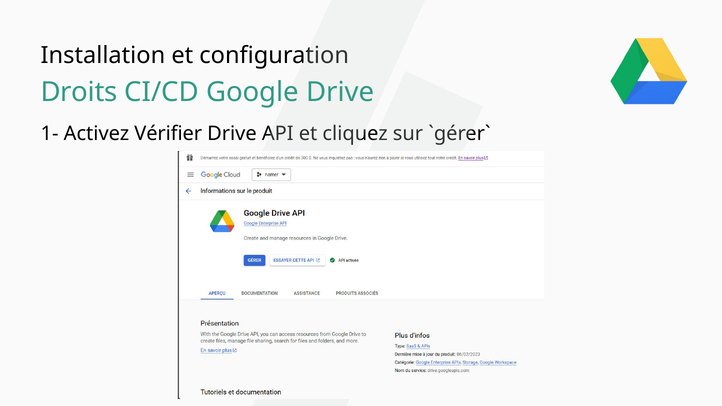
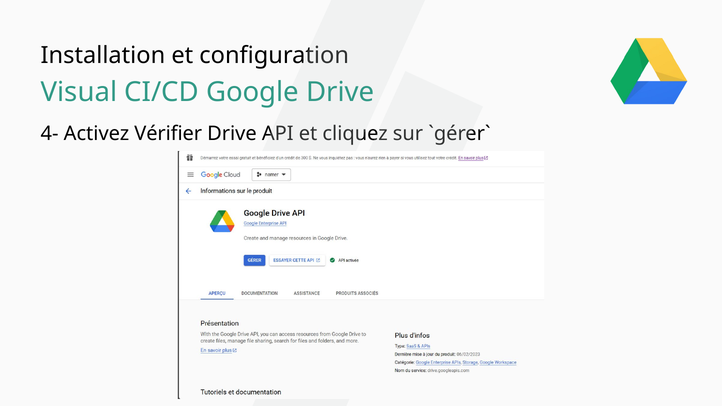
Droits: Droits -> Visual
1-: 1- -> 4-
